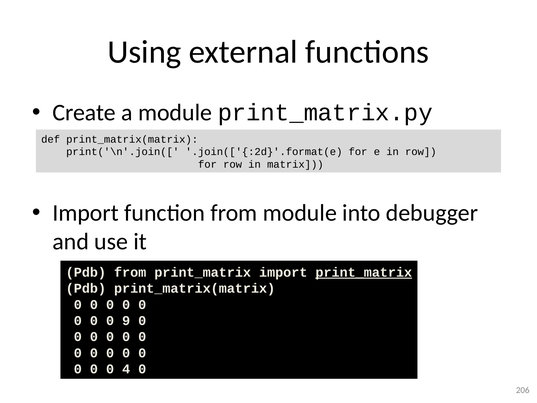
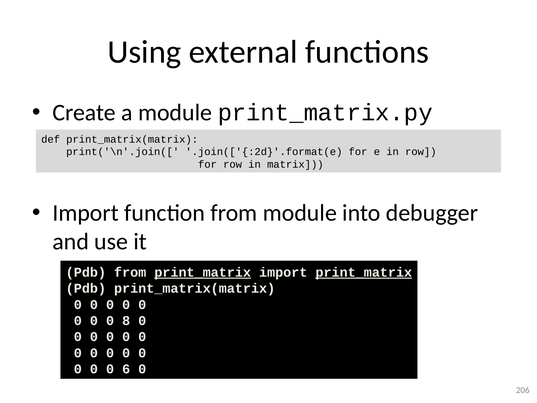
print_matrix at (203, 272) underline: none -> present
9: 9 -> 8
4: 4 -> 6
